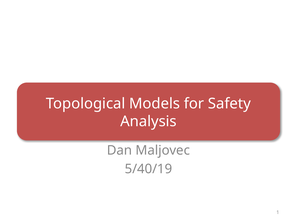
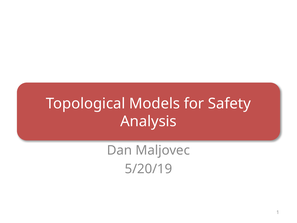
5/40/19: 5/40/19 -> 5/20/19
